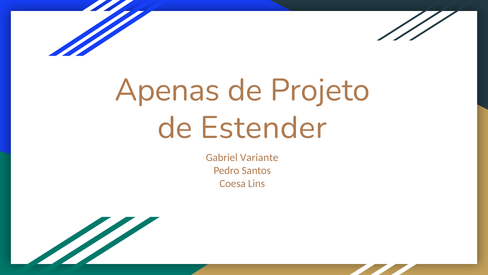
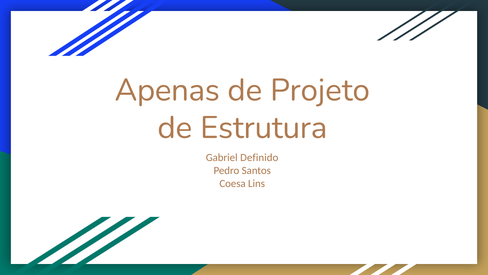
Estender: Estender -> Estrutura
Variante: Variante -> Definido
